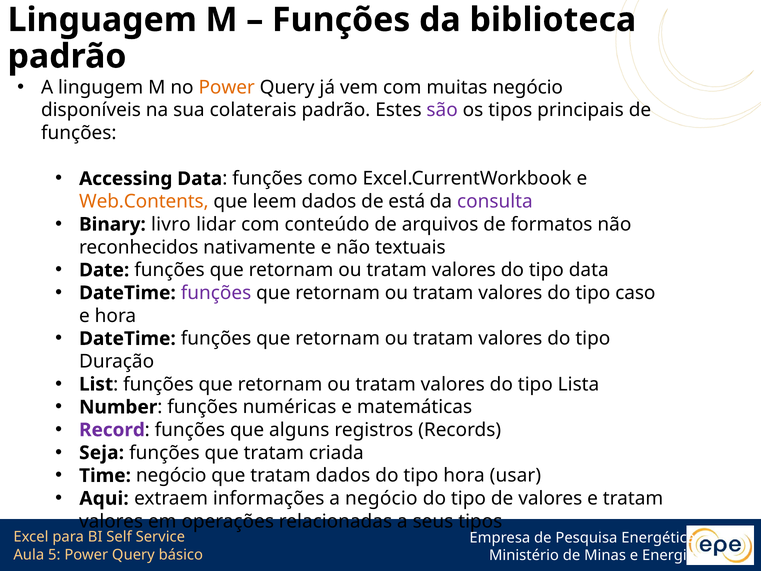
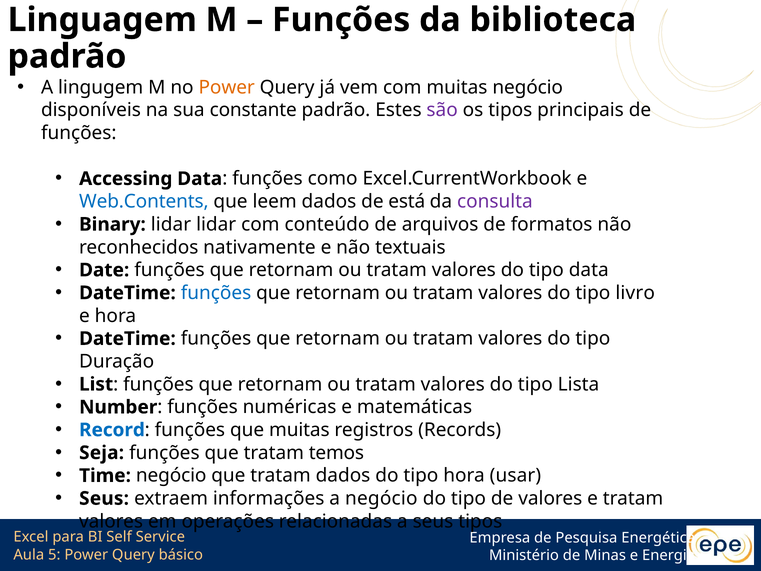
colaterais: colaterais -> constante
Web.Contents colour: orange -> blue
Binary livro: livro -> lidar
funções at (216, 293) colour: purple -> blue
caso: caso -> livro
Record colour: purple -> blue
que alguns: alguns -> muitas
criada: criada -> temos
Aqui at (104, 498): Aqui -> Seus
